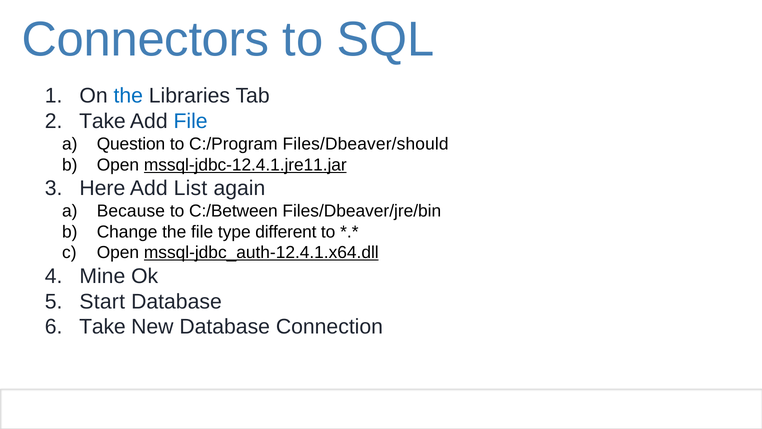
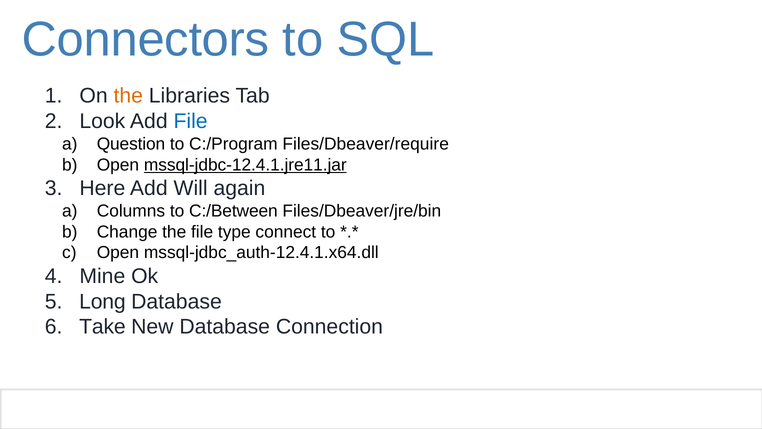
the at (128, 96) colour: blue -> orange
Take at (102, 121): Take -> Look
Files/Dbeaver/should: Files/Dbeaver/should -> Files/Dbeaver/require
List: List -> Will
Because: Because -> Columns
different: different -> connect
mssql-jdbc_auth-12.4.1.x64.dll underline: present -> none
Start: Start -> Long
